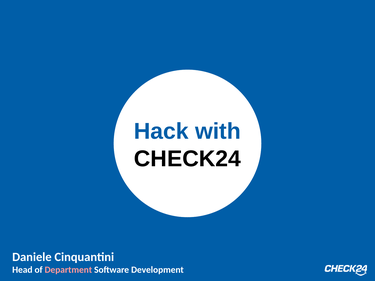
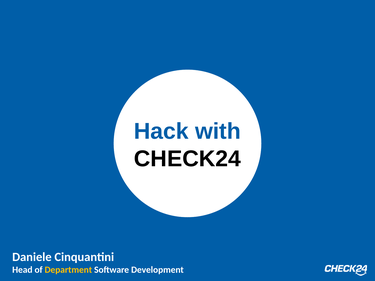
Department colour: pink -> yellow
